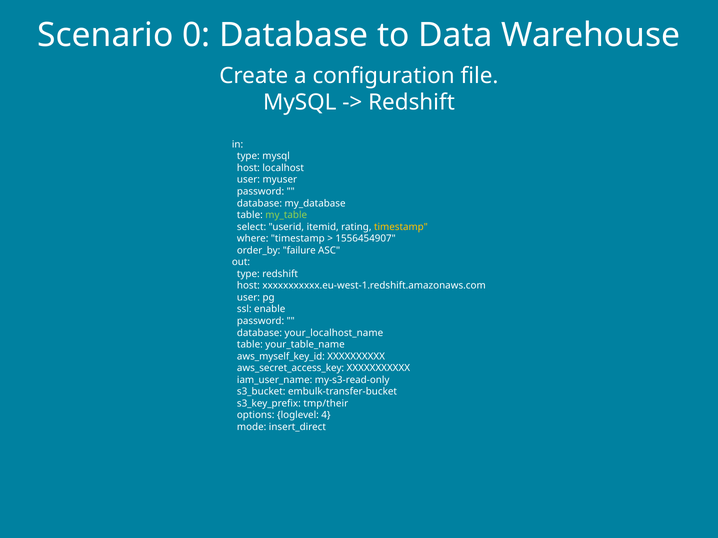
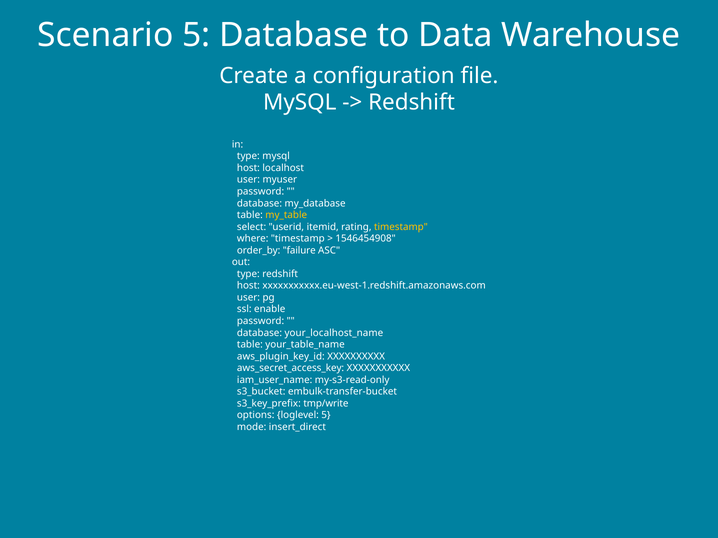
Scenario 0: 0 -> 5
my_table colour: light green -> yellow
1556454907: 1556454907 -> 1546454908
aws_myself_key_id: aws_myself_key_id -> aws_plugin_key_id
tmp/their: tmp/their -> tmp/write
loglevel 4: 4 -> 5
